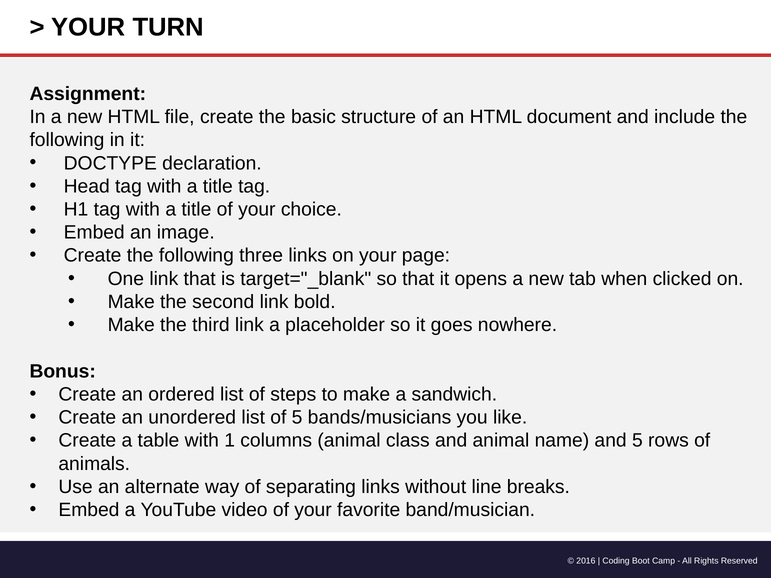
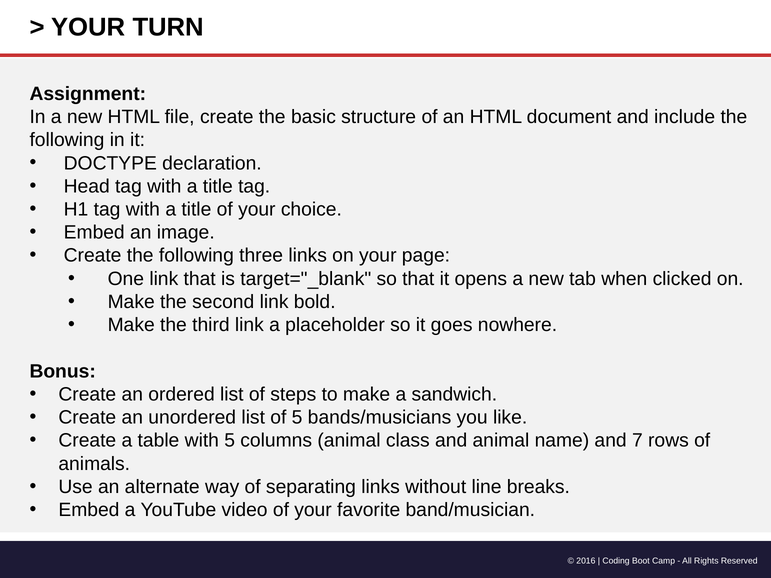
with 1: 1 -> 5
and 5: 5 -> 7
